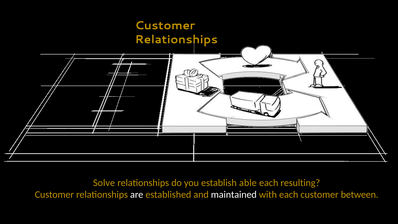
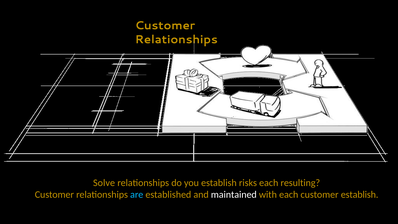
able: able -> risks
are colour: white -> light blue
customer between: between -> establish
